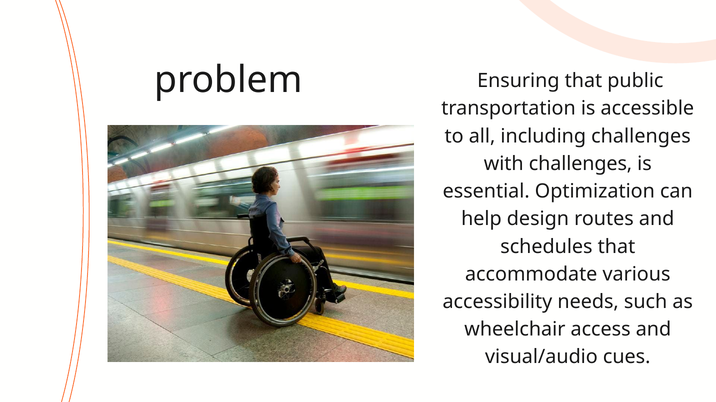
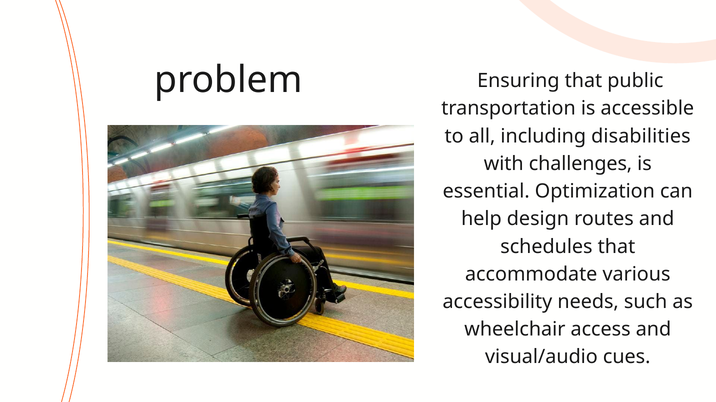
including challenges: challenges -> disabilities
